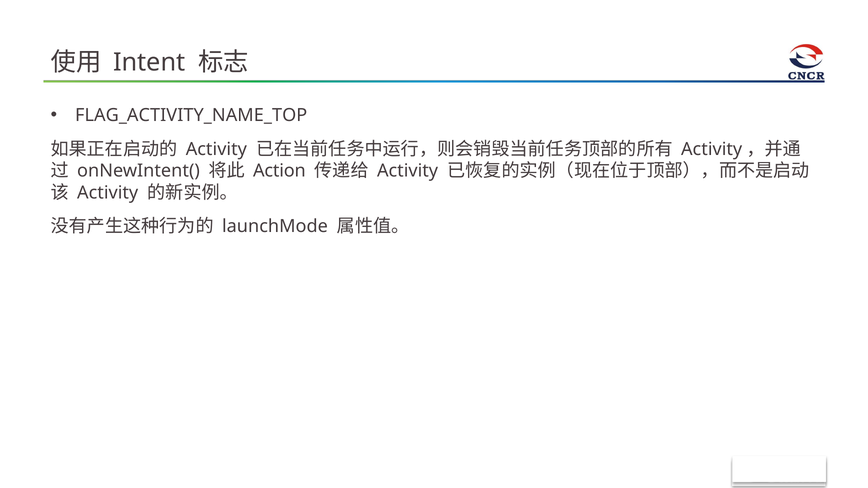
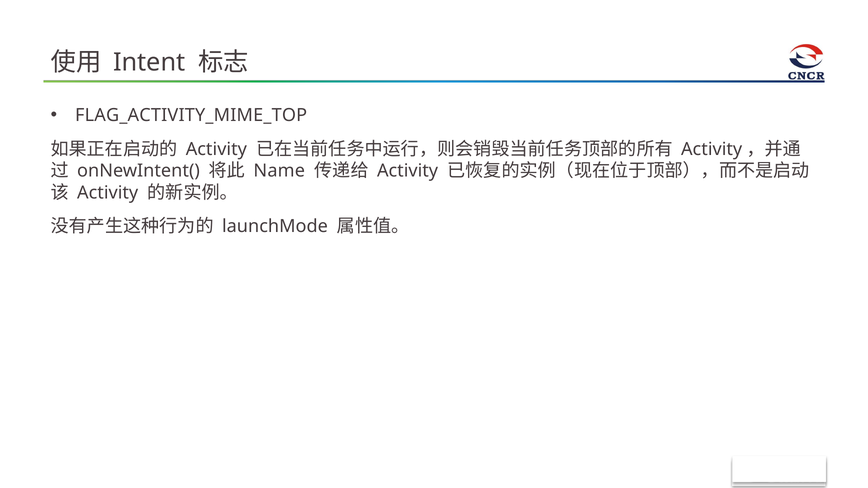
FLAG_ACTIVITY_NAME_TOP: FLAG_ACTIVITY_NAME_TOP -> FLAG_ACTIVITY_MIME_TOP
Action: Action -> Name
